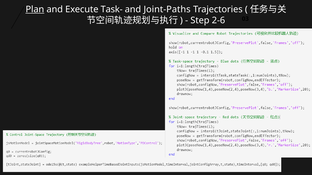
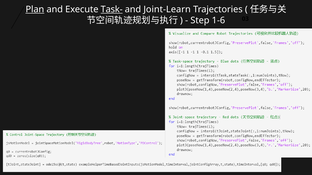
Task- underline: none -> present
Joint-Paths: Joint-Paths -> Joint-Learn
2-6: 2-6 -> 1-6
